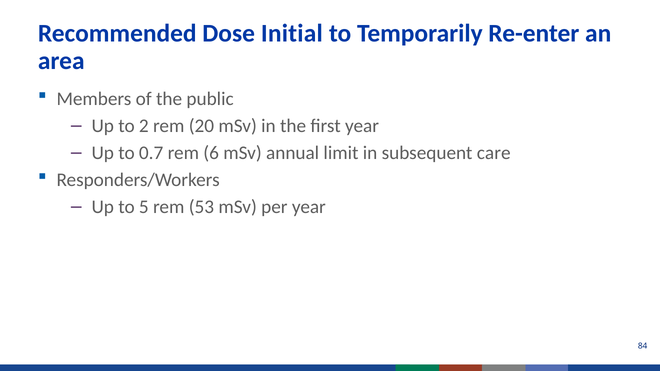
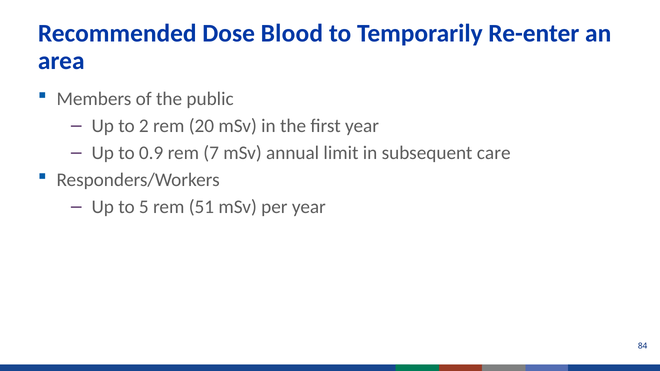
Initial: Initial -> Blood
0.7: 0.7 -> 0.9
6: 6 -> 7
53: 53 -> 51
